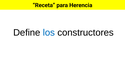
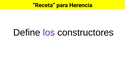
los colour: blue -> purple
